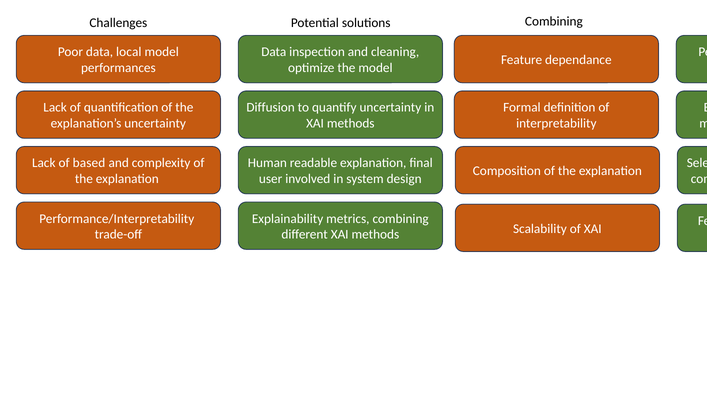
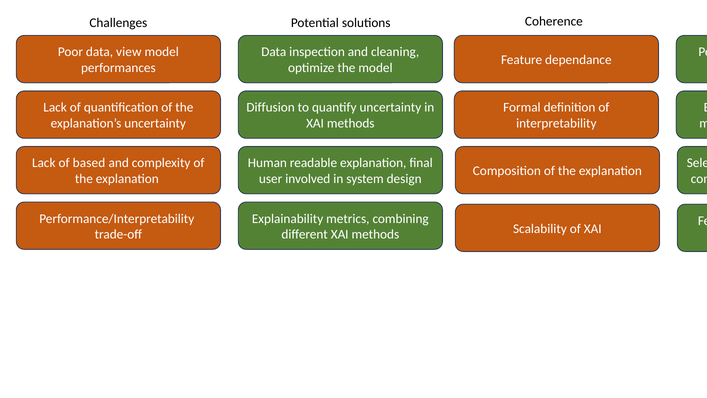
Combining at (554, 21): Combining -> Coherence
local: local -> view
